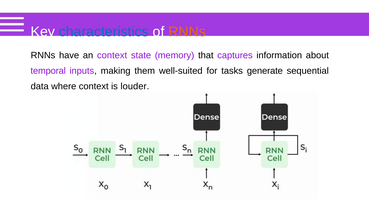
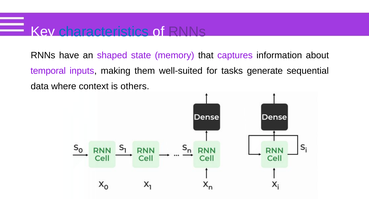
RNNs at (187, 32) colour: orange -> purple
an context: context -> shaped
louder: louder -> others
